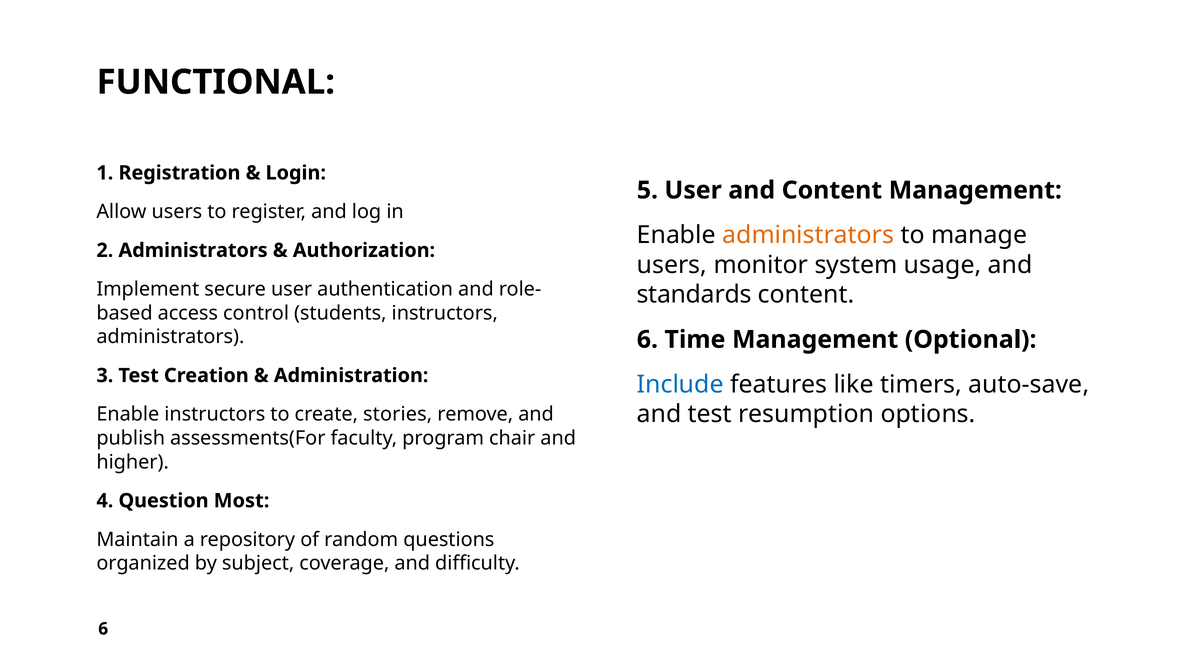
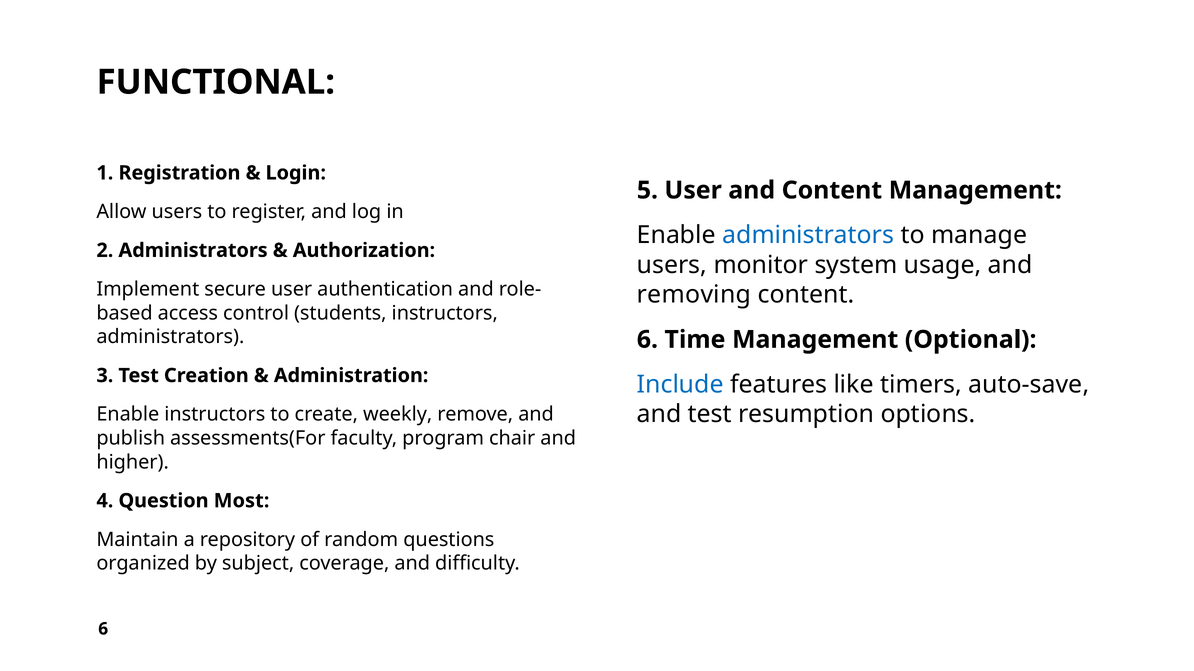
administrators at (808, 235) colour: orange -> blue
standards: standards -> removing
stories: stories -> weekly
